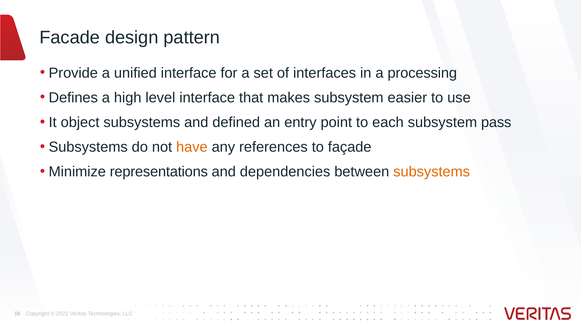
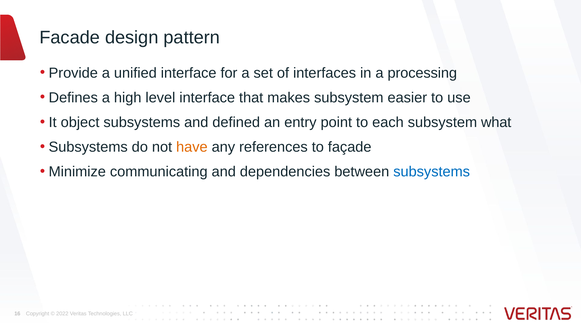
pass: pass -> what
representations: representations -> communicating
subsystems at (432, 172) colour: orange -> blue
